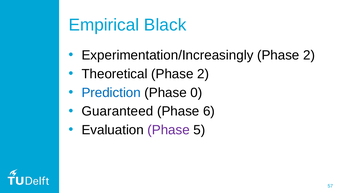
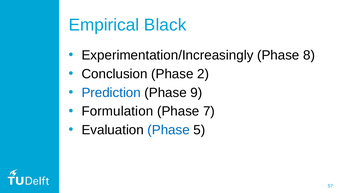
2 at (309, 55): 2 -> 8
Theoretical: Theoretical -> Conclusion
0: 0 -> 9
Guaranteed: Guaranteed -> Formulation
6: 6 -> 7
Phase at (169, 130) colour: purple -> blue
